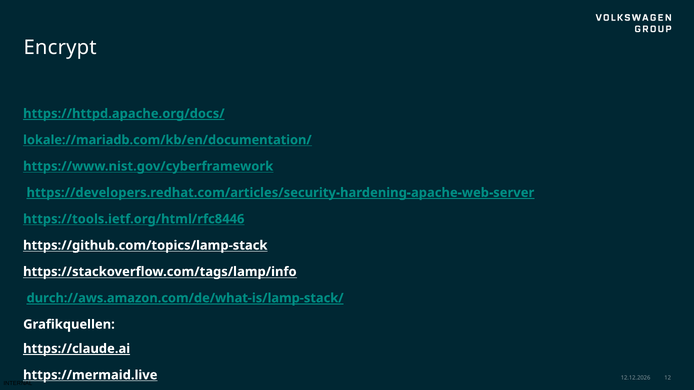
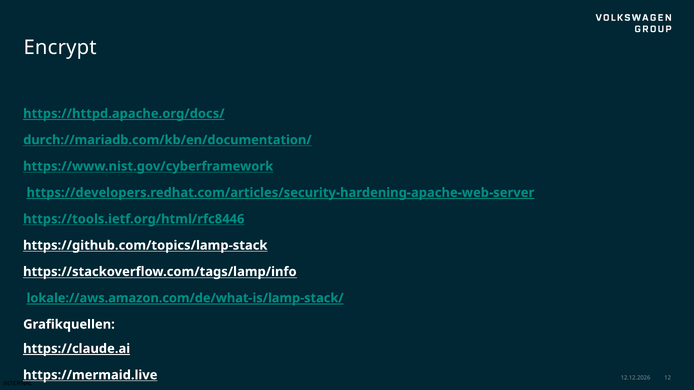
lokale://mariadb.com/kb/en/documentation/: lokale://mariadb.com/kb/en/documentation/ -> durch://mariadb.com/kb/en/documentation/
durch://aws.amazon.com/de/what-is/lamp-stack/: durch://aws.amazon.com/de/what-is/lamp-stack/ -> lokale://aws.amazon.com/de/what-is/lamp-stack/
